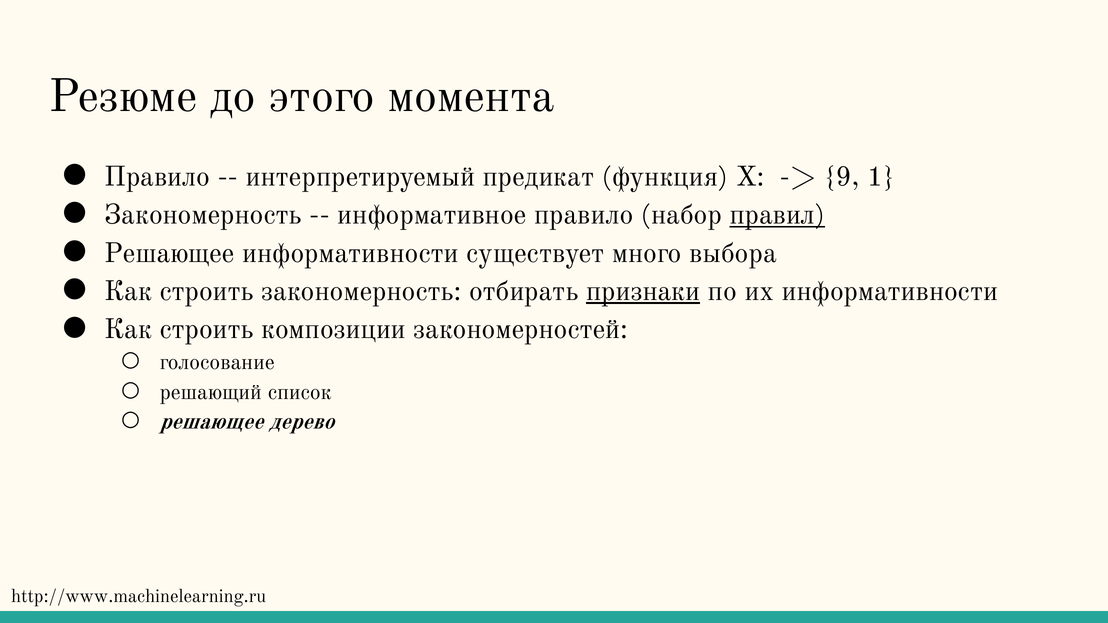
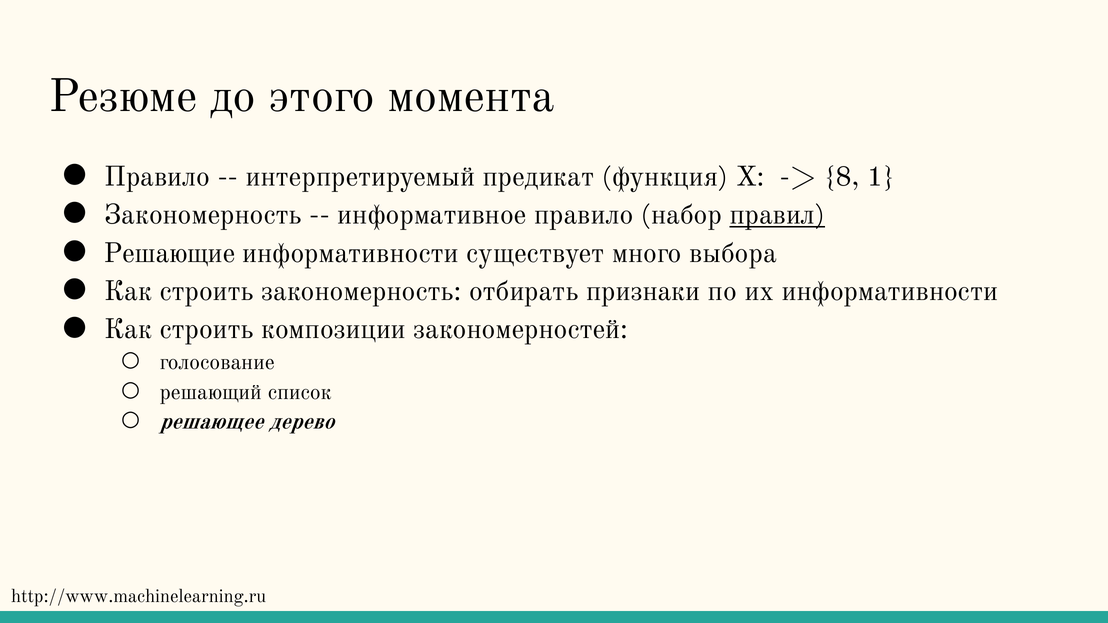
9: 9 -> 8
Решающее at (169, 253): Решающее -> Решающие
признаки underline: present -> none
